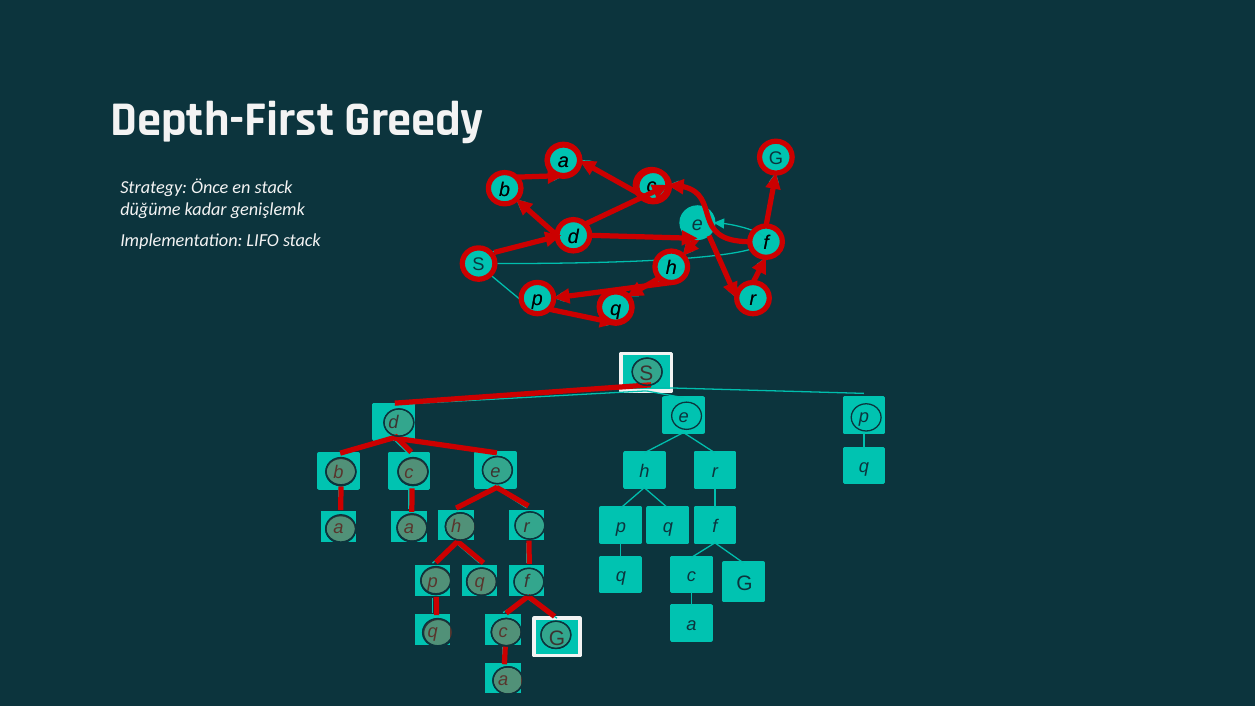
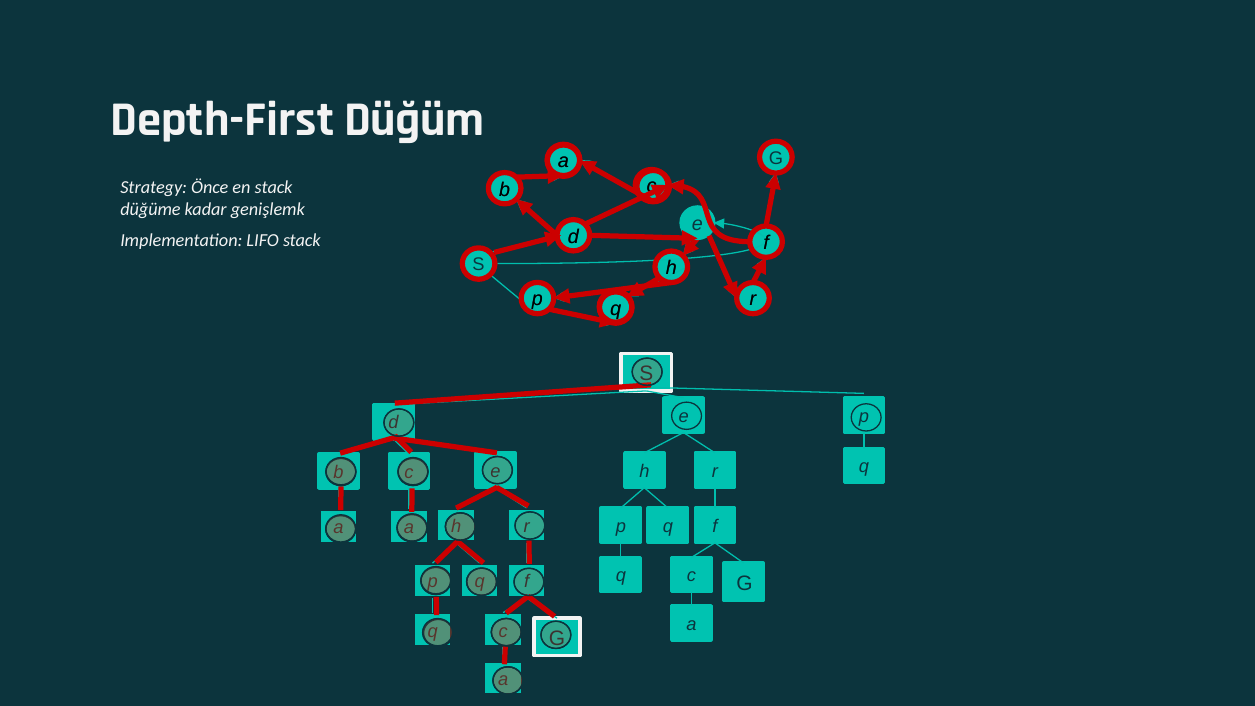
Greedy: Greedy -> Düğüm
